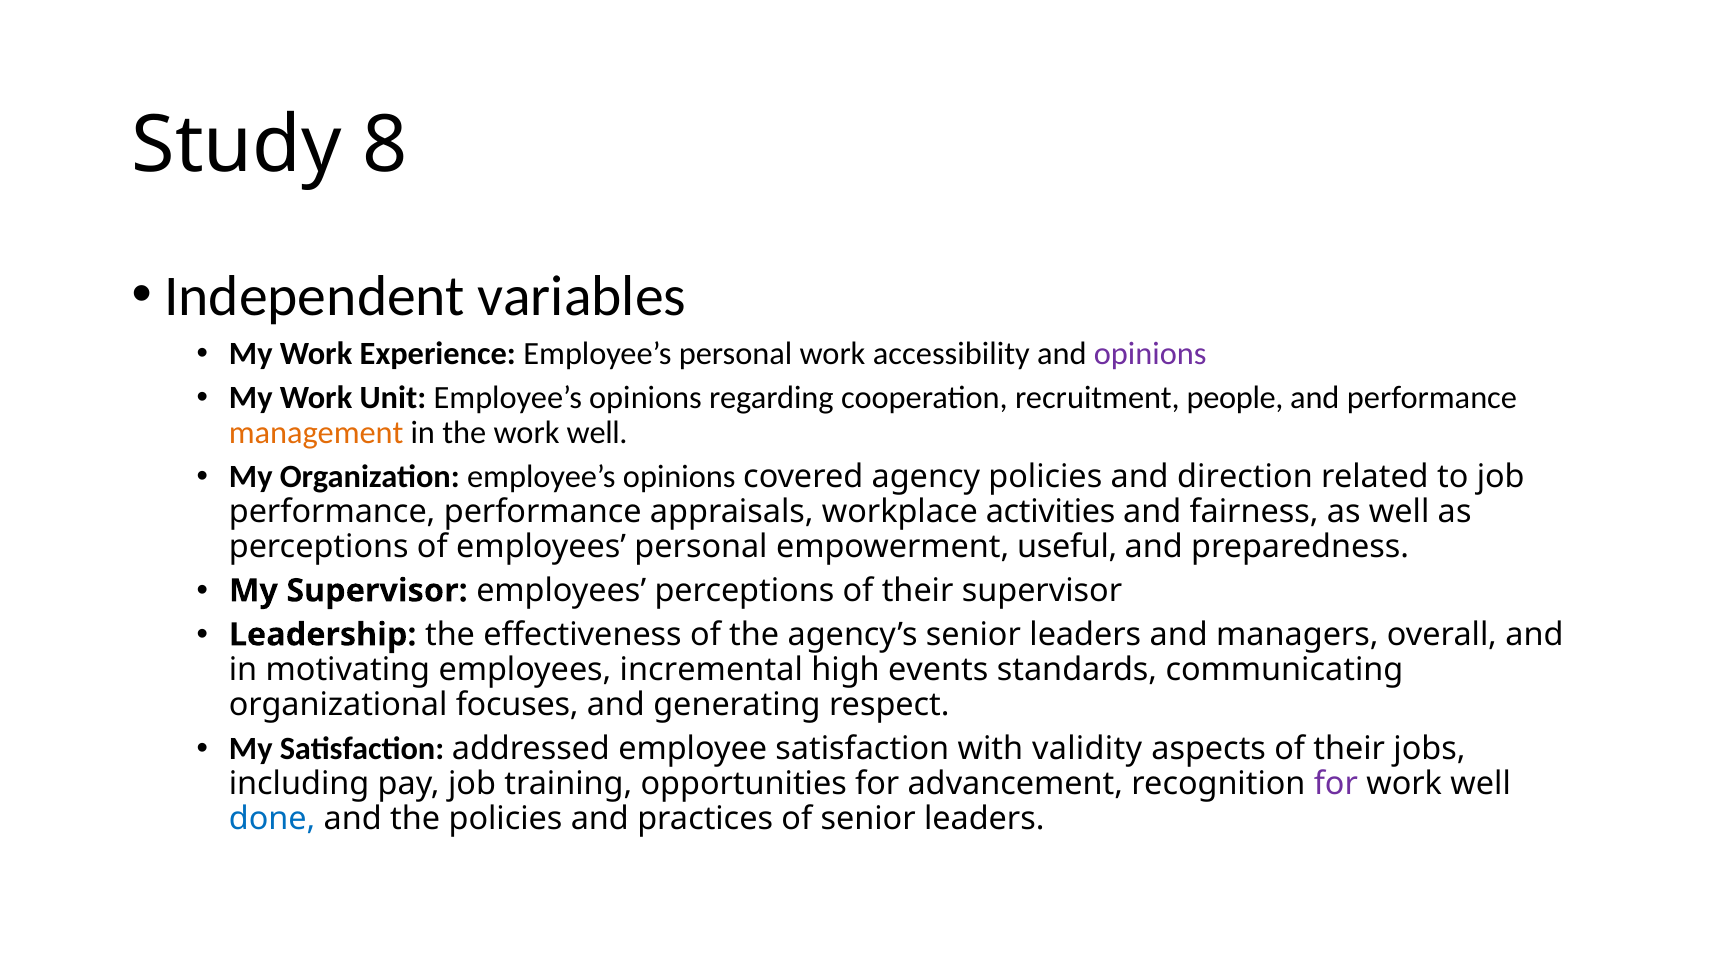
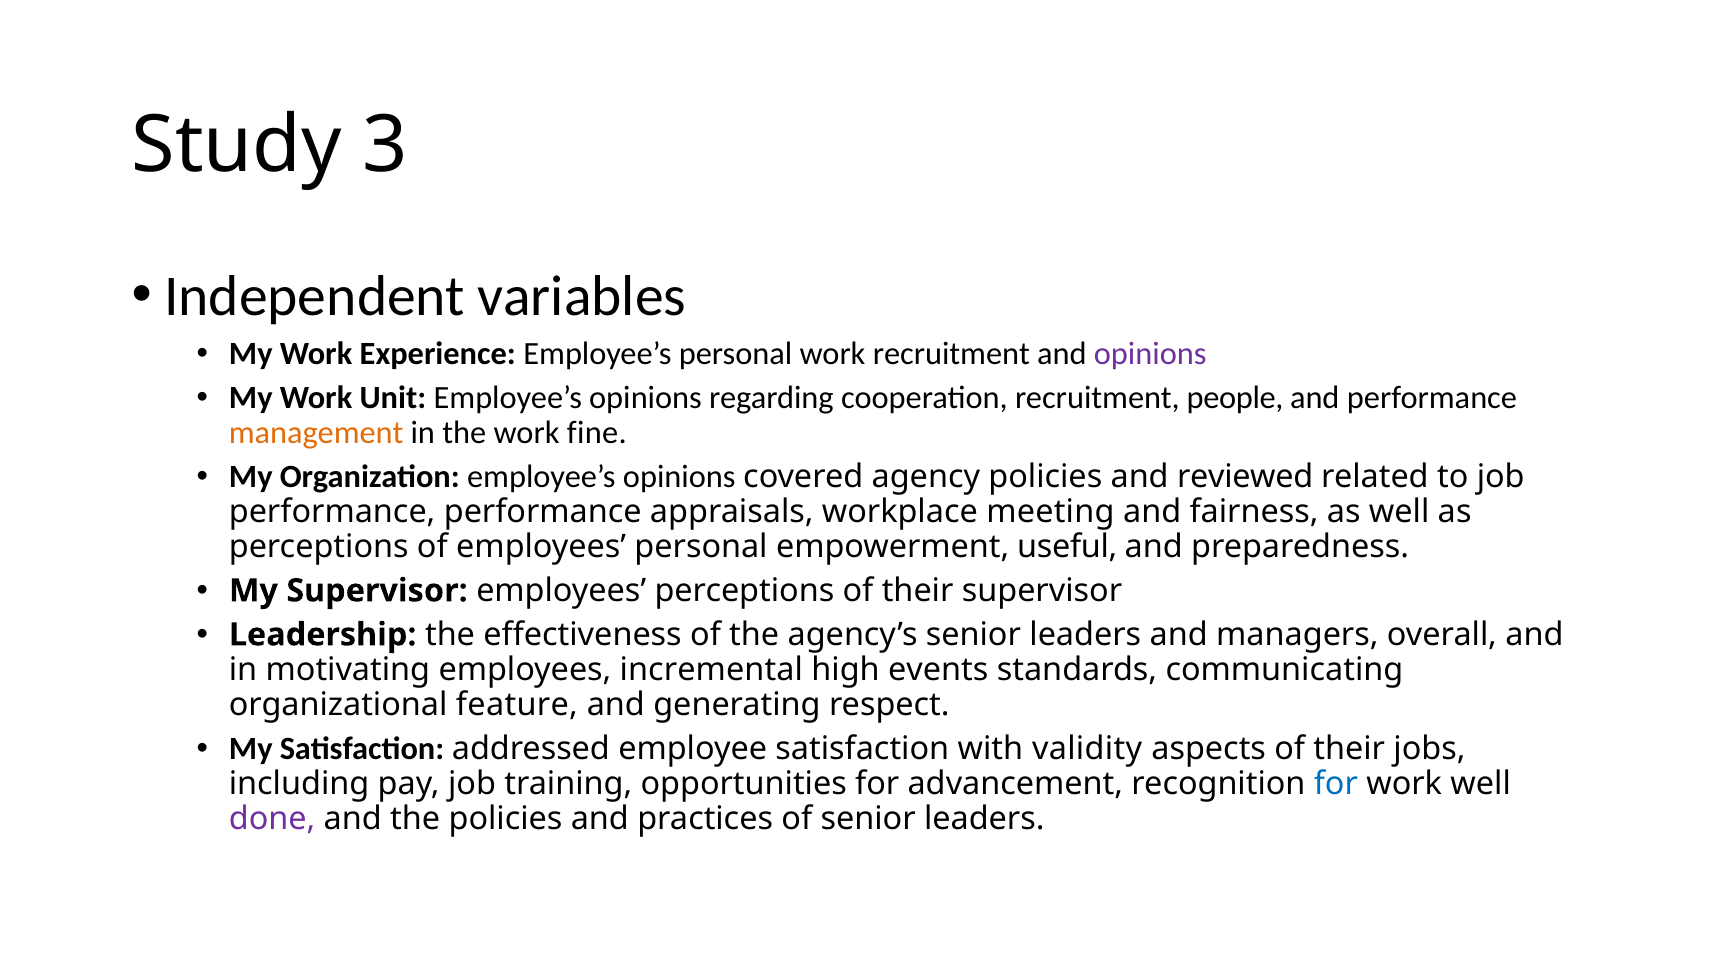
8: 8 -> 3
work accessibility: accessibility -> recruitment
the work well: well -> fine
direction: direction -> reviewed
activities: activities -> meeting
focuses: focuses -> feature
for at (1336, 784) colour: purple -> blue
done colour: blue -> purple
